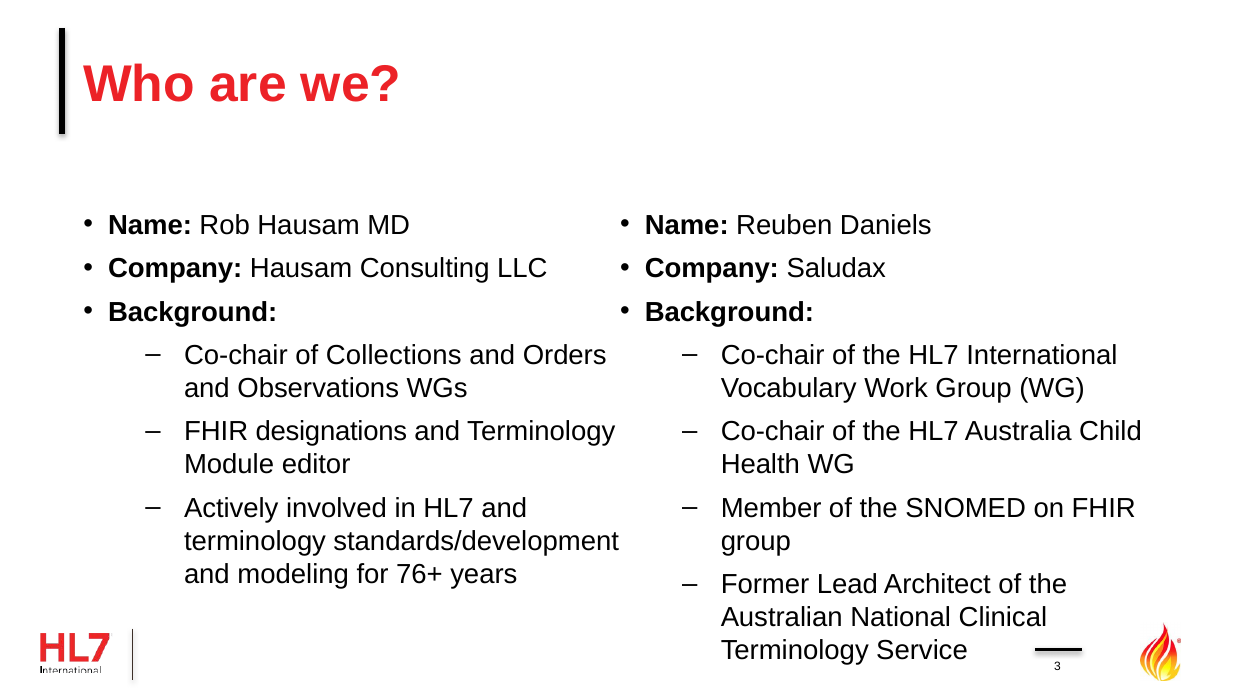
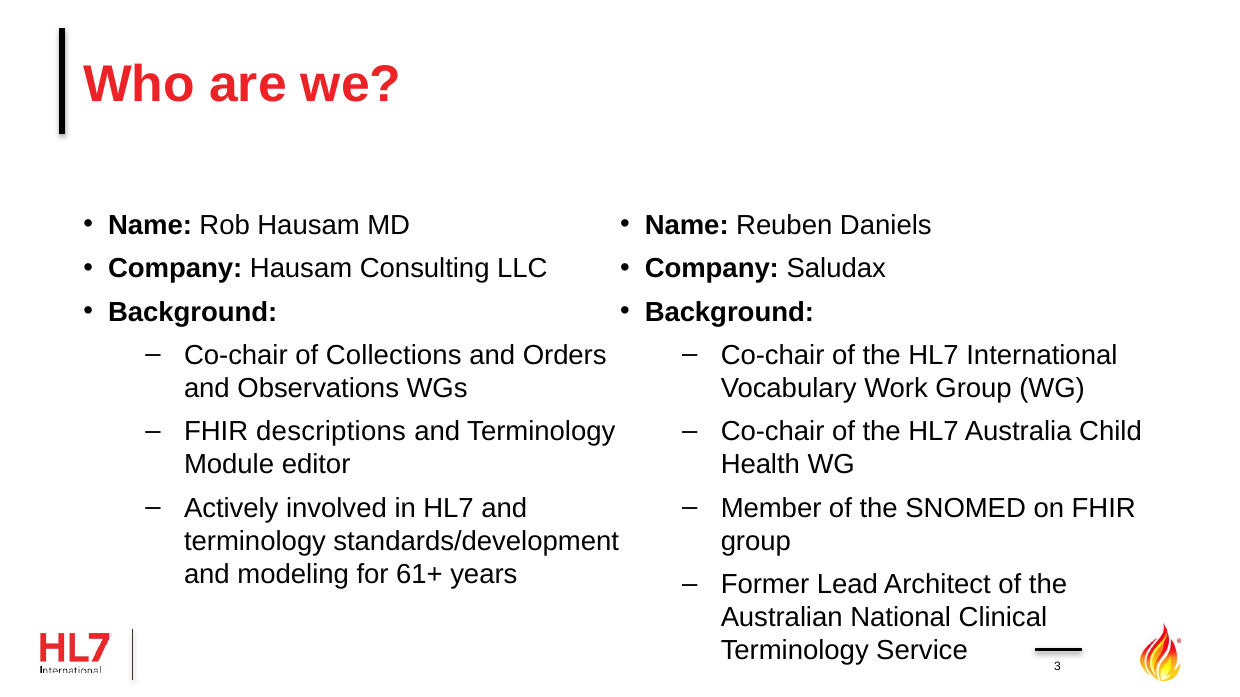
designations: designations -> descriptions
76+: 76+ -> 61+
